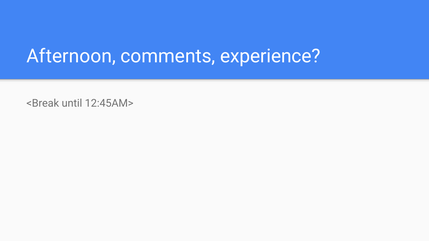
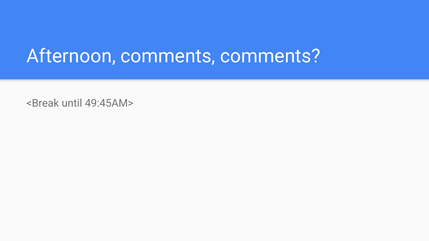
comments experience: experience -> comments
12:45AM>: 12:45AM> -> 49:45AM>
